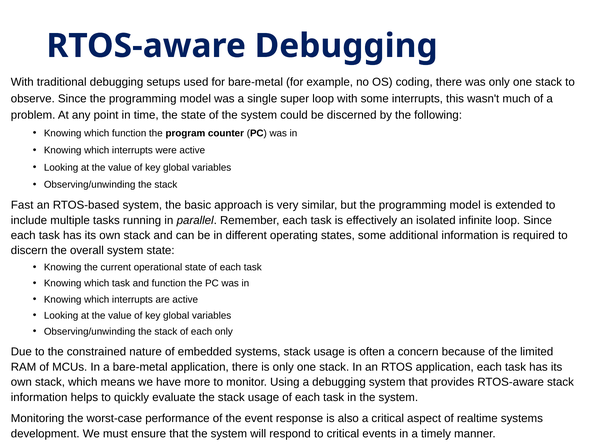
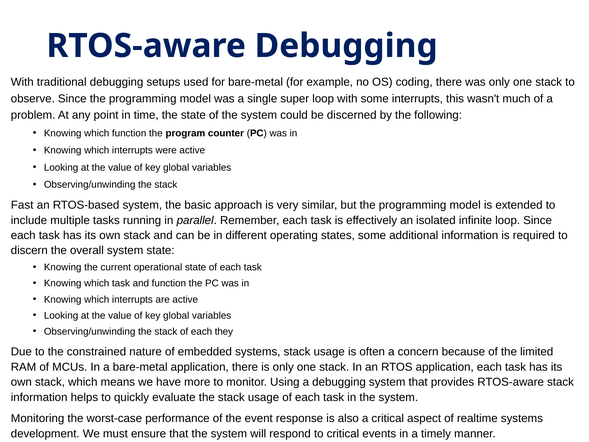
each only: only -> they
